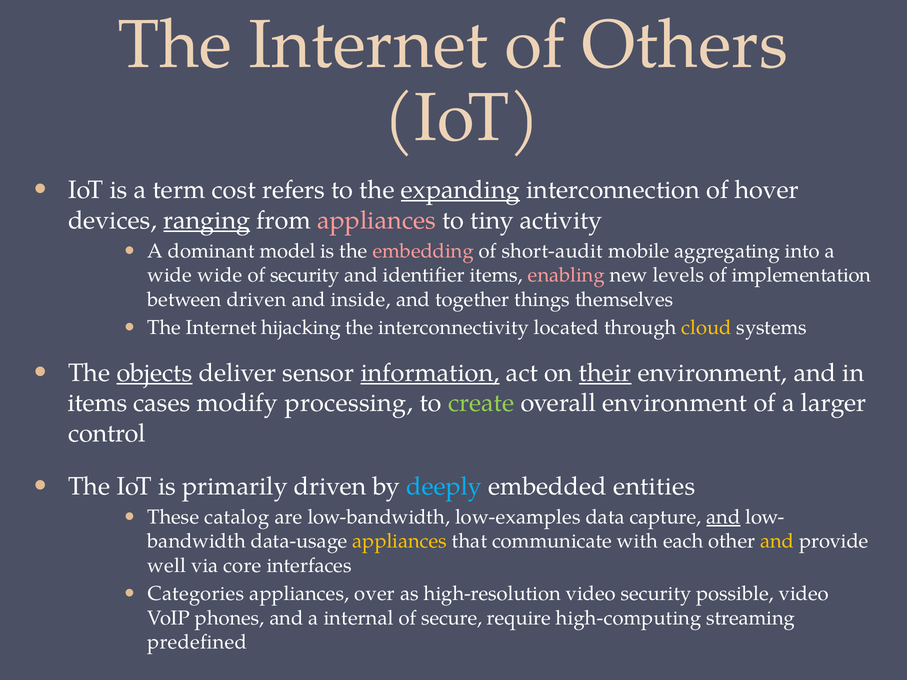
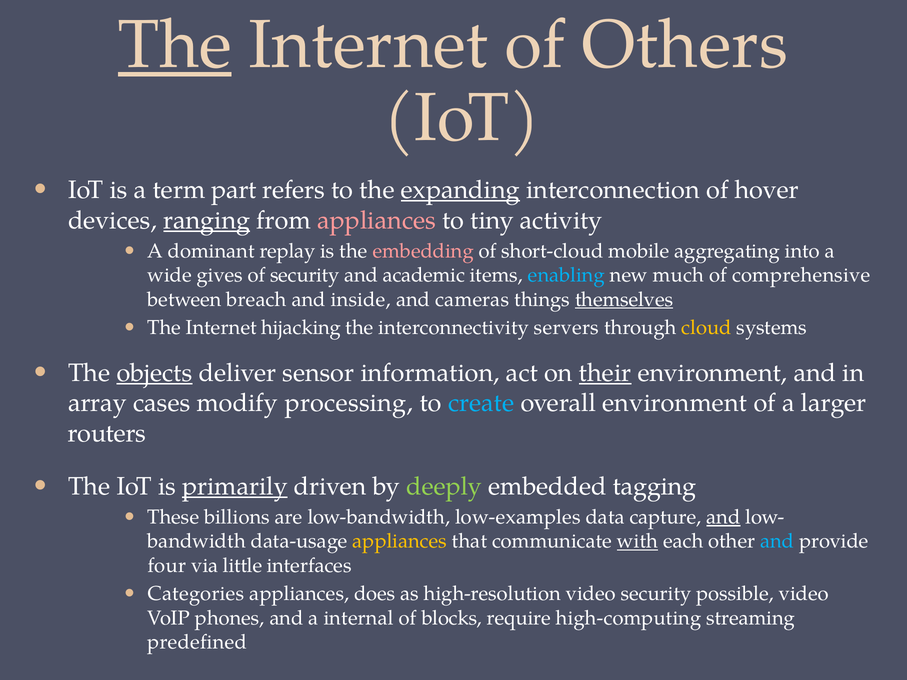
The at (175, 45) underline: none -> present
cost: cost -> part
model: model -> replay
short-audit: short-audit -> short-cloud
wide wide: wide -> gives
identifier: identifier -> academic
enabling colour: pink -> light blue
levels: levels -> much
implementation: implementation -> comprehensive
between driven: driven -> breach
together: together -> cameras
themselves underline: none -> present
located: located -> servers
information underline: present -> none
items at (98, 403): items -> array
create colour: light green -> light blue
control: control -> routers
primarily underline: none -> present
deeply colour: light blue -> light green
entities: entities -> tagging
catalog: catalog -> billions
with underline: none -> present
and at (777, 542) colour: yellow -> light blue
well: well -> four
core: core -> little
over: over -> does
secure: secure -> blocks
